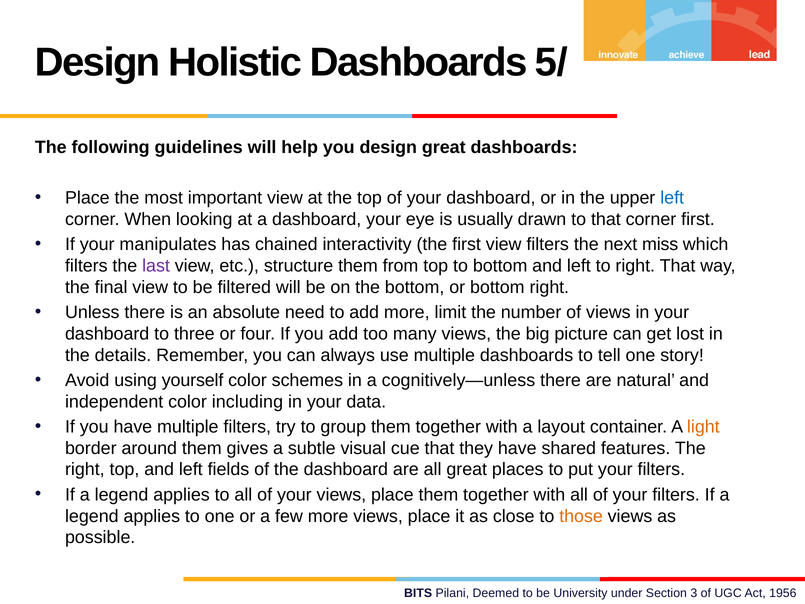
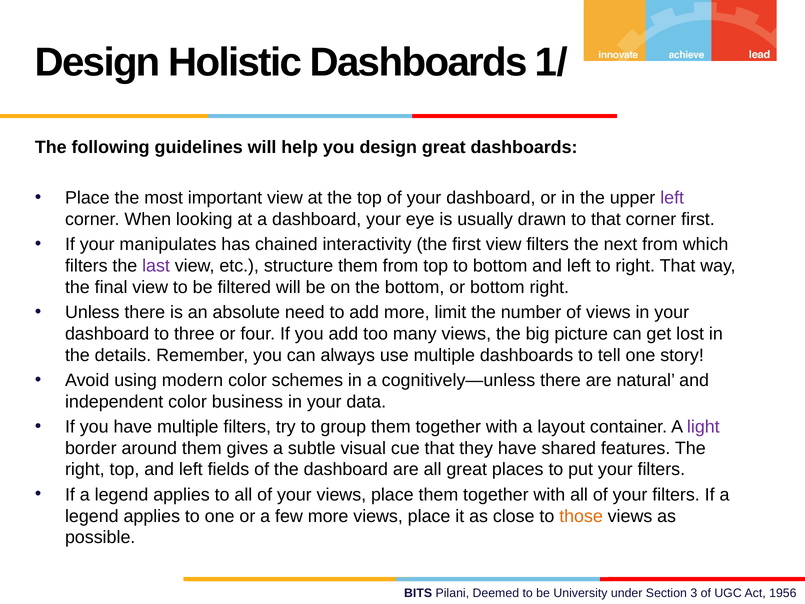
5/: 5/ -> 1/
left at (672, 198) colour: blue -> purple
next miss: miss -> from
yourself: yourself -> modern
including: including -> business
light colour: orange -> purple
